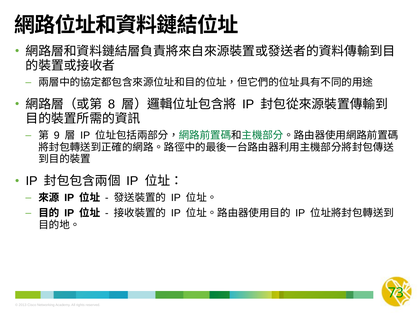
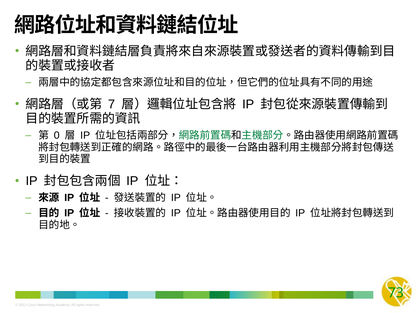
8: 8 -> 7
9: 9 -> 0
